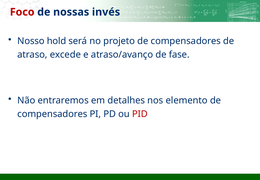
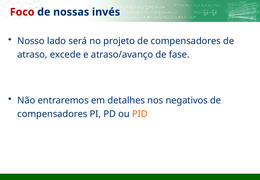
hold: hold -> lado
elemento: elemento -> negativos
PID colour: red -> orange
